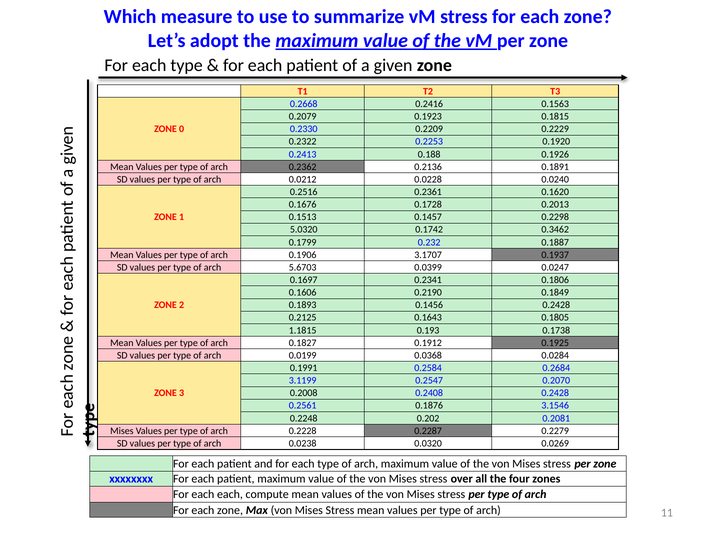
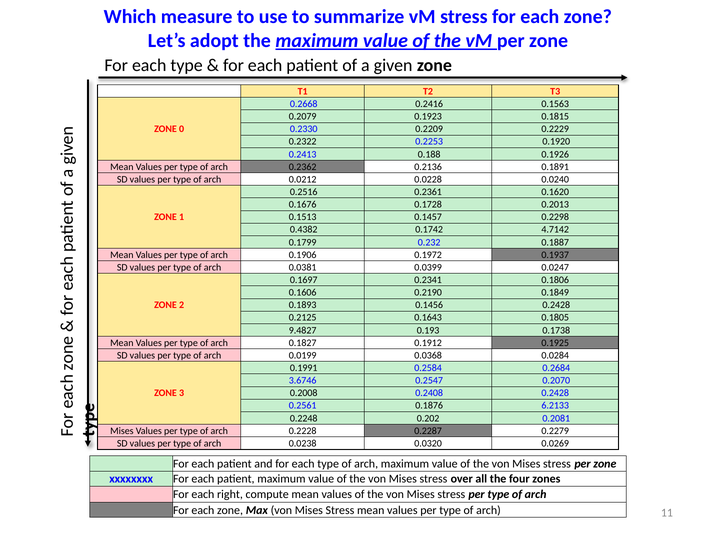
5.0320: 5.0320 -> 0.4382
0.3462: 0.3462 -> 4.7142
3.1707: 3.1707 -> 0.1972
5.6703: 5.6703 -> 0.0381
1.1815: 1.1815 -> 9.4827
3.1199: 3.1199 -> 3.6746
3.1546: 3.1546 -> 6.2133
each each: each -> right
